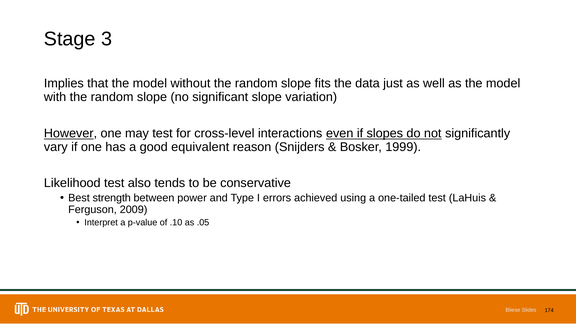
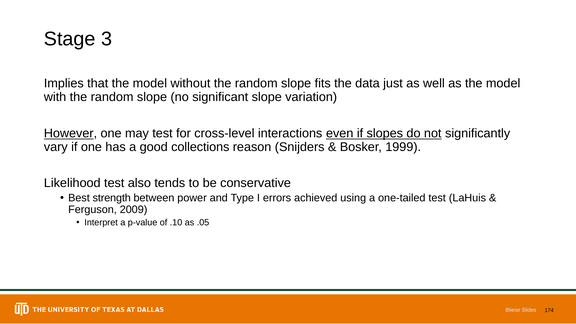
equivalent: equivalent -> collections
